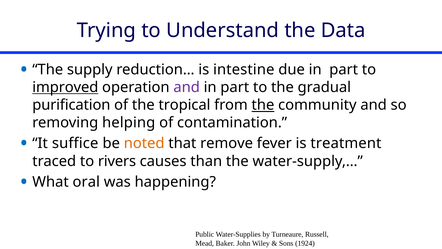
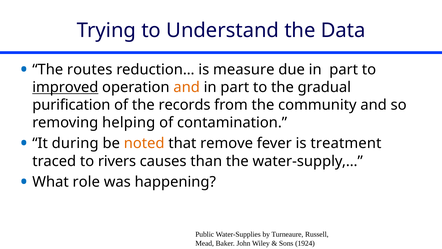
supply: supply -> routes
intestine: intestine -> measure
and at (187, 87) colour: purple -> orange
tropical: tropical -> records
the at (263, 105) underline: present -> none
suffice: suffice -> during
oral: oral -> role
